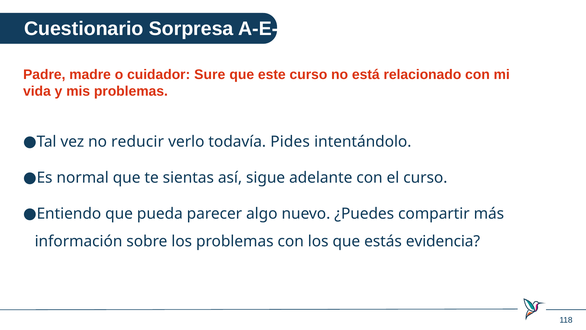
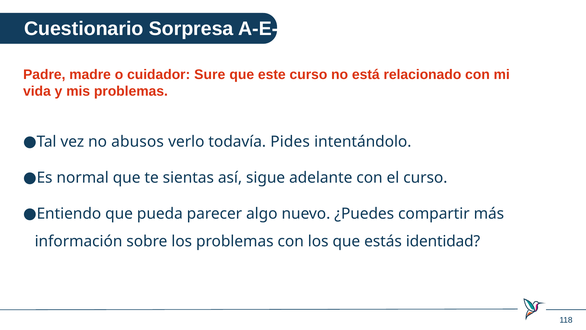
reducir: reducir -> abusos
evidencia: evidencia -> identidad
